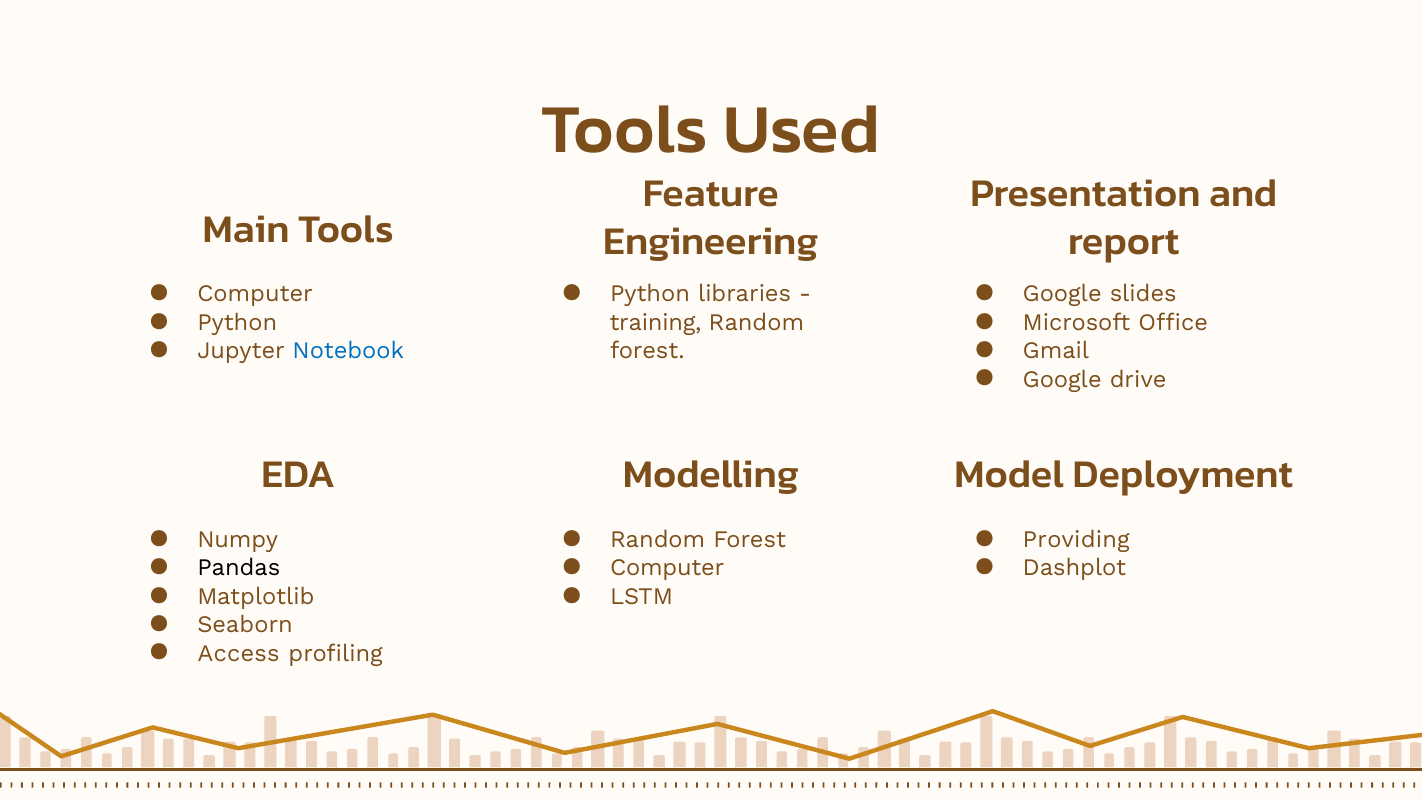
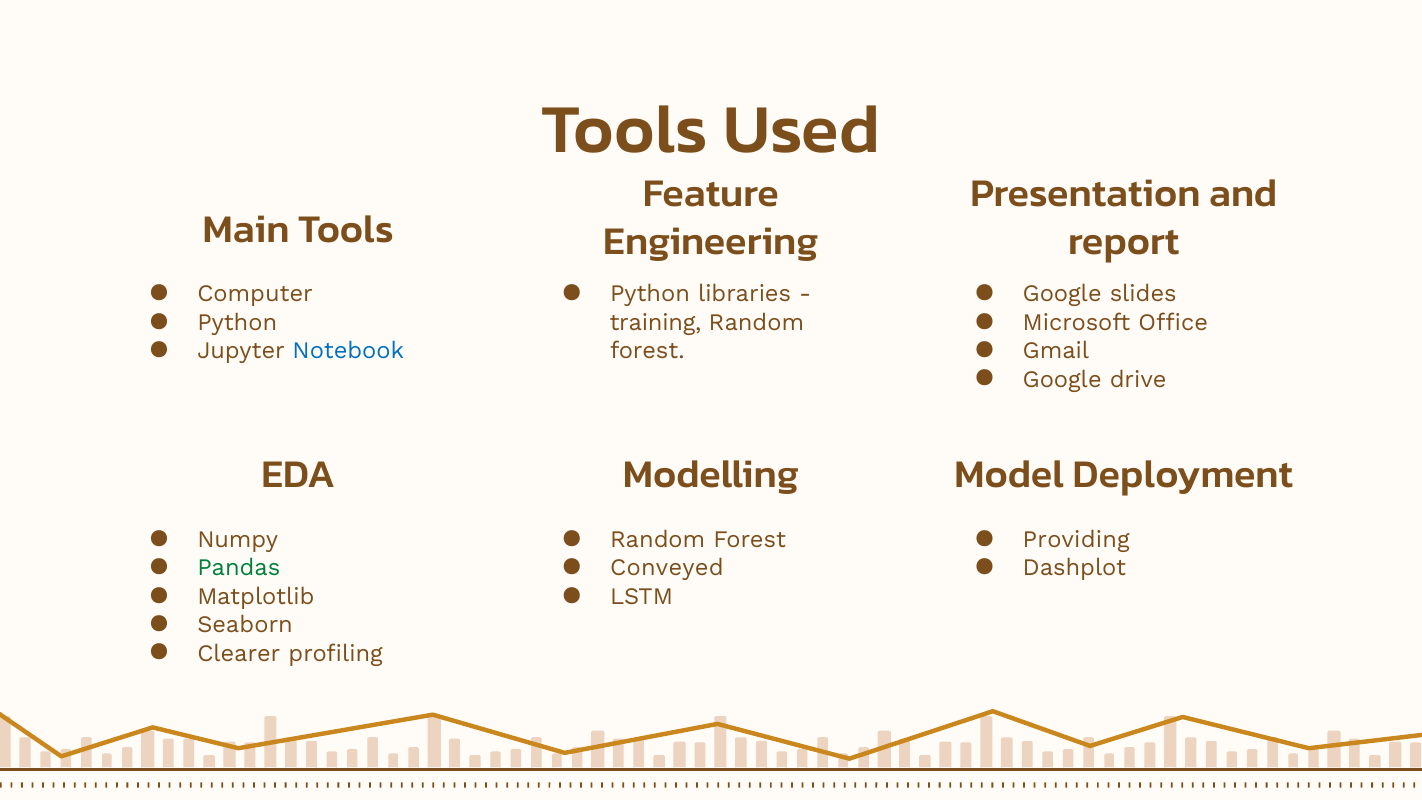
Pandas colour: black -> green
Computer at (667, 568): Computer -> Conveyed
Access: Access -> Clearer
